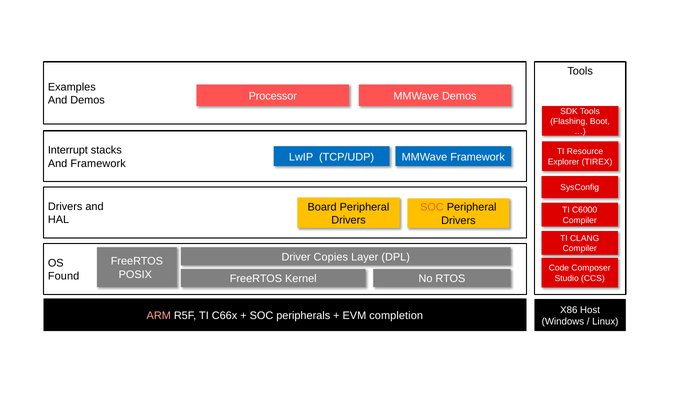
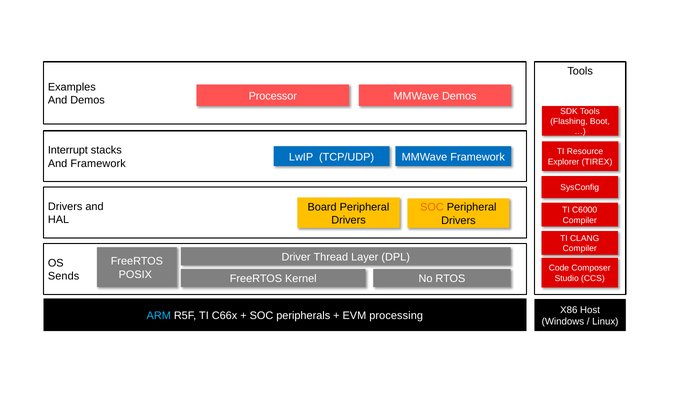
Copies: Copies -> Thread
Found: Found -> Sends
ARM colour: pink -> light blue
completion: completion -> processing
